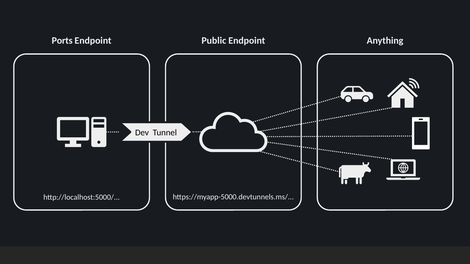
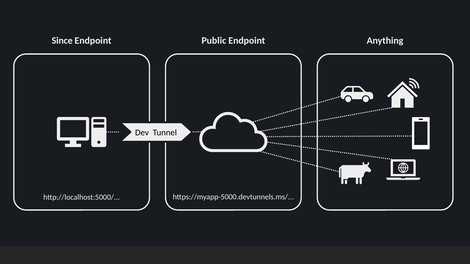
Ports: Ports -> Since
